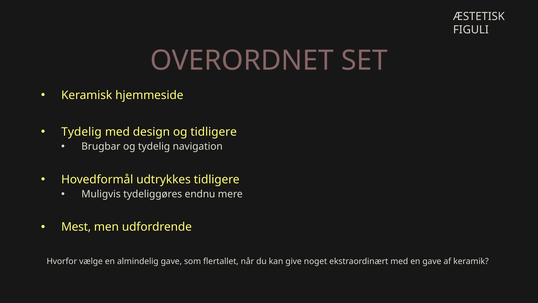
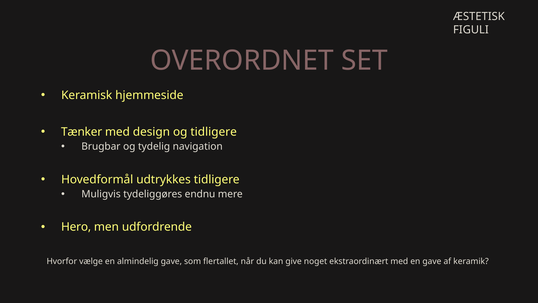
Tydelig at (82, 132): Tydelig -> Tænker
Mest: Mest -> Hero
